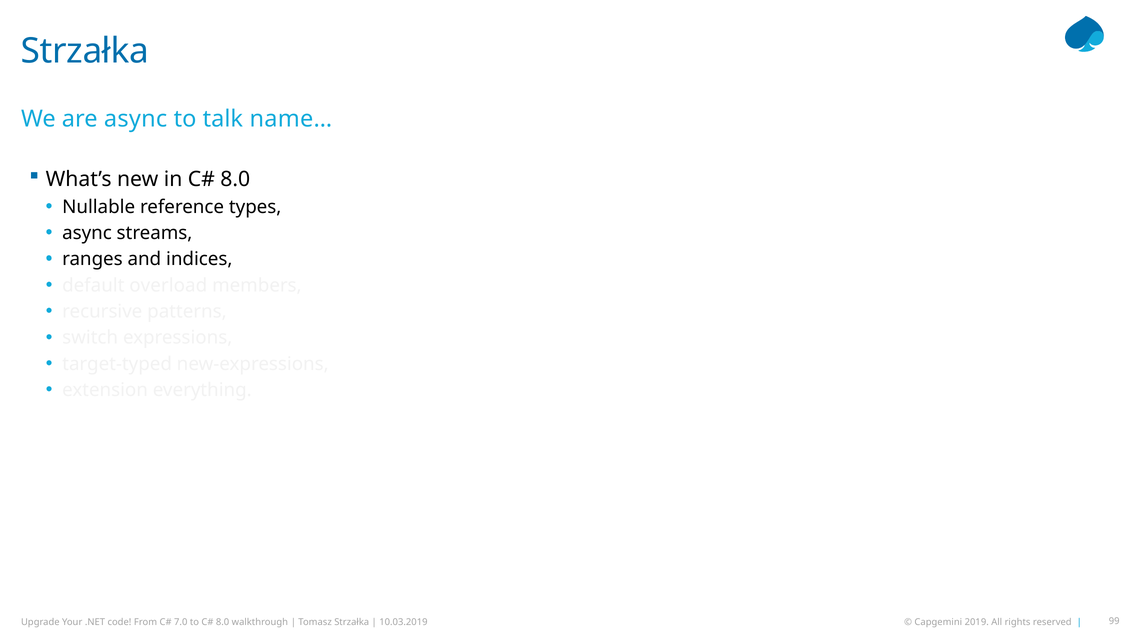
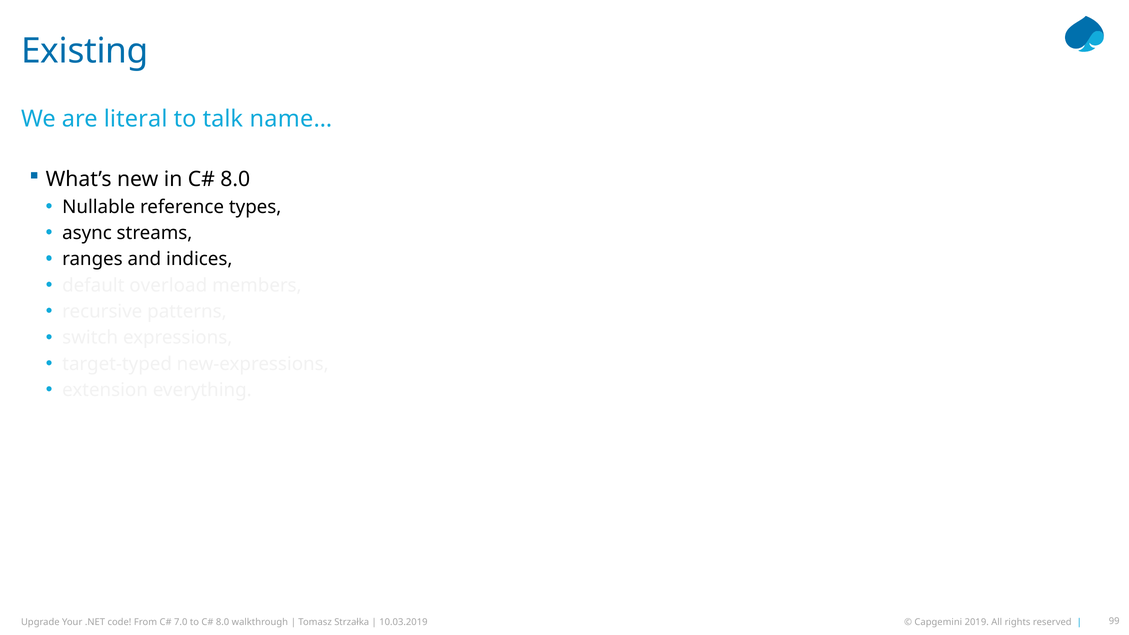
Strzałka at (85, 51): Strzałka -> Existing
are async: async -> literal
